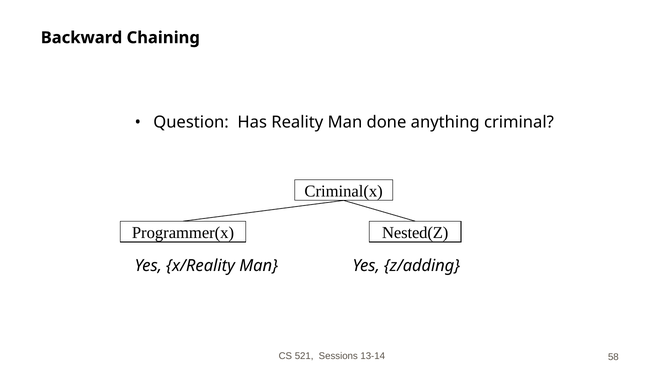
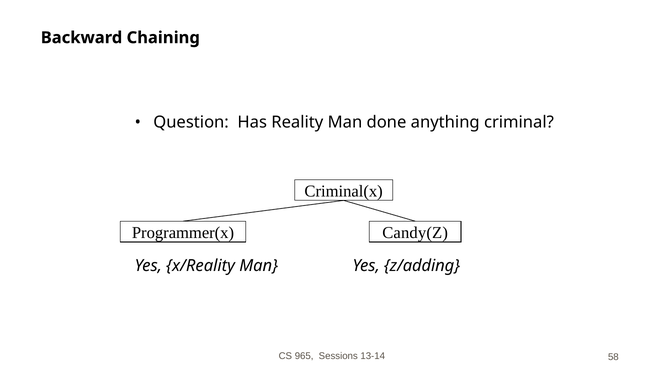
Nested(Z: Nested(Z -> Candy(Z
521: 521 -> 965
